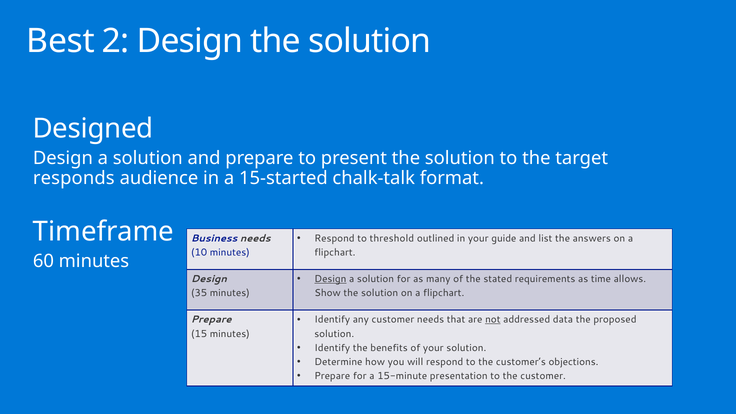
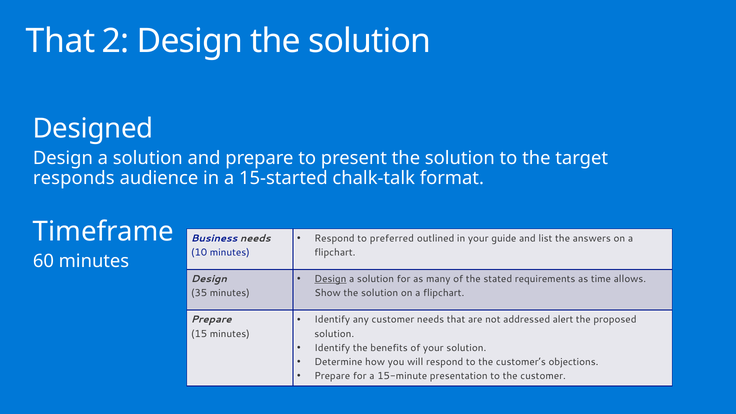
Best at (61, 41): Best -> That
threshold: threshold -> preferred
not underline: present -> none
data: data -> alert
